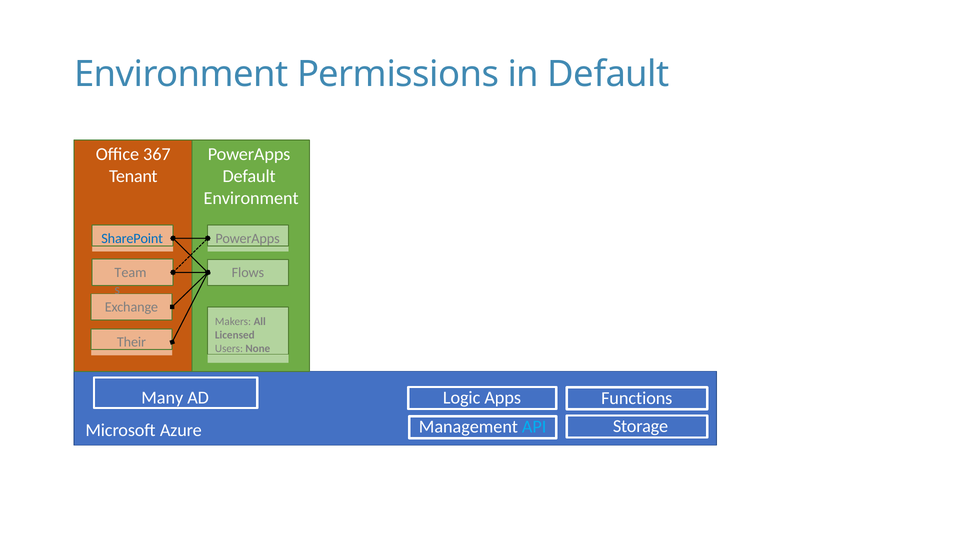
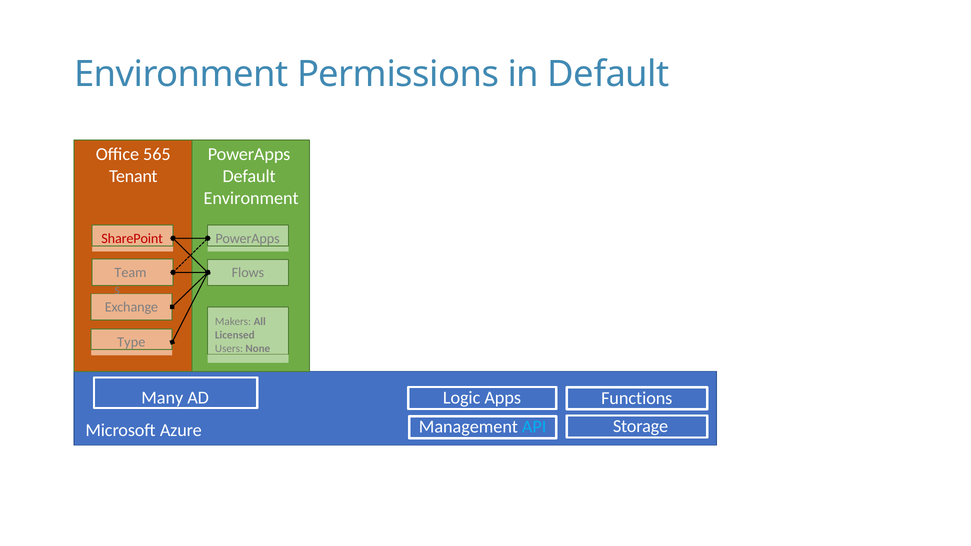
367: 367 -> 565
SharePoint colour: blue -> red
Their: Their -> Type
